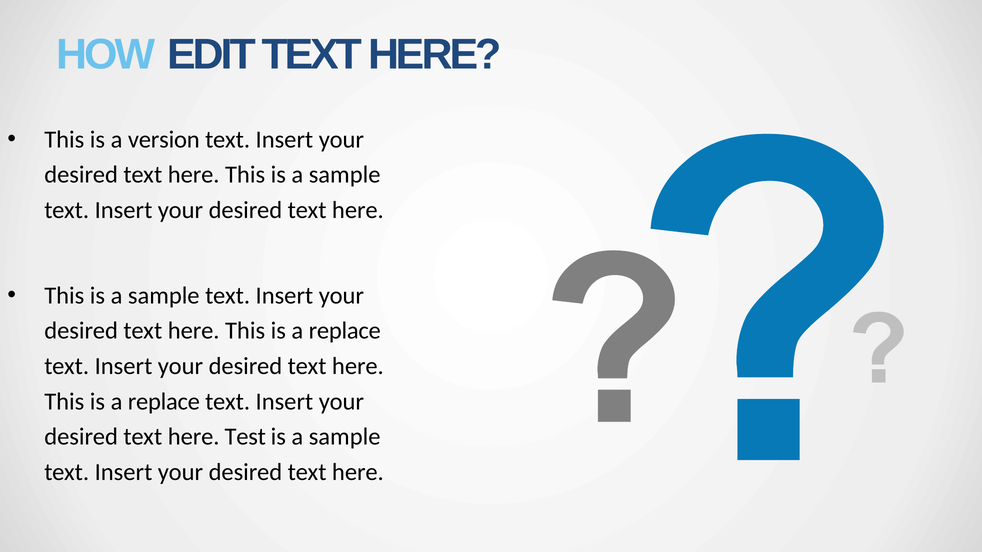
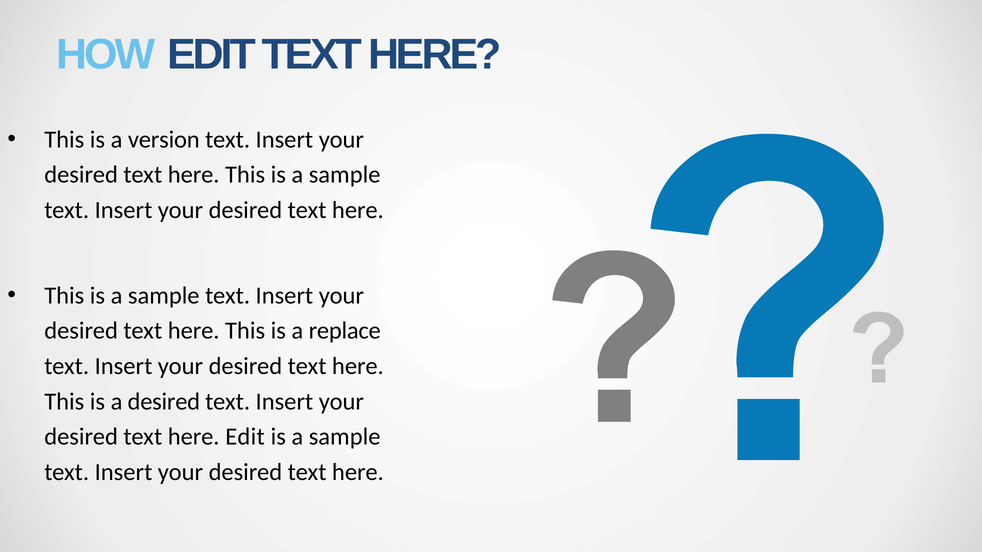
replace at (164, 402): replace -> desired
here Test: Test -> Edit
